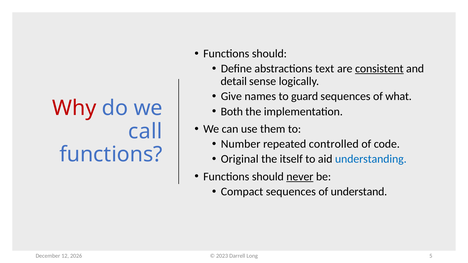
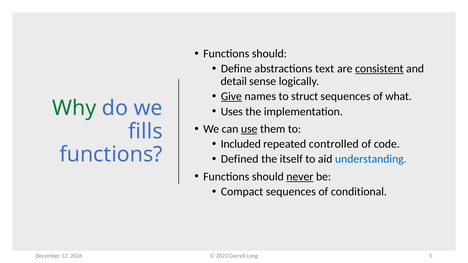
Give underline: none -> present
guard: guard -> struct
Why colour: red -> green
Both: Both -> Uses
use underline: none -> present
call: call -> fills
Number: Number -> Included
Original: Original -> Defined
understand: understand -> conditional
